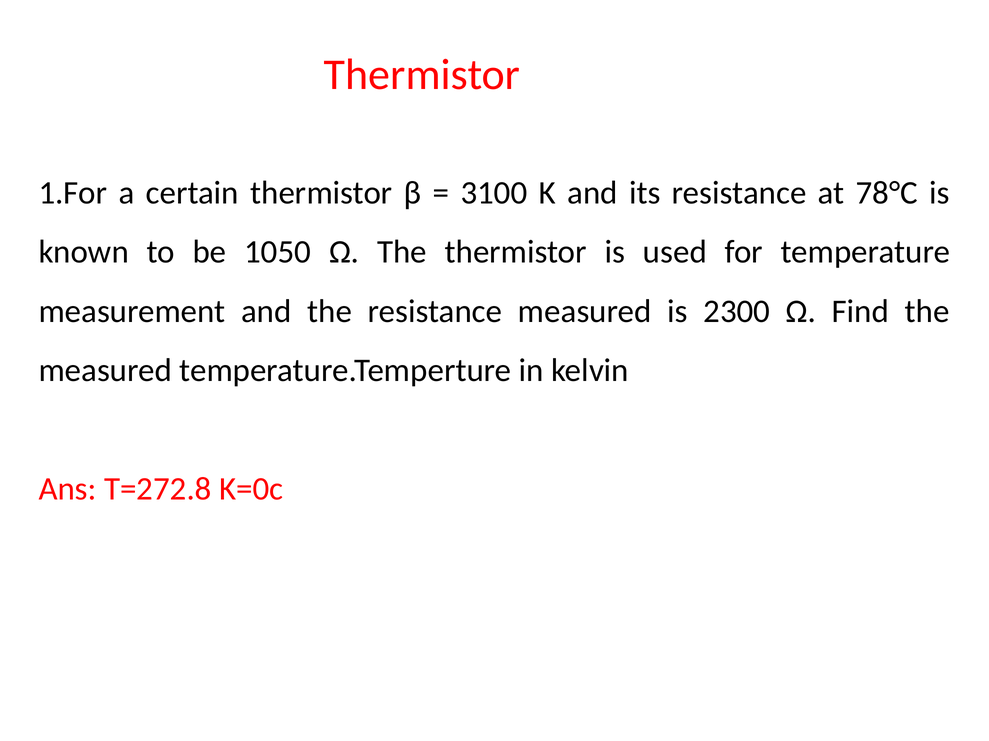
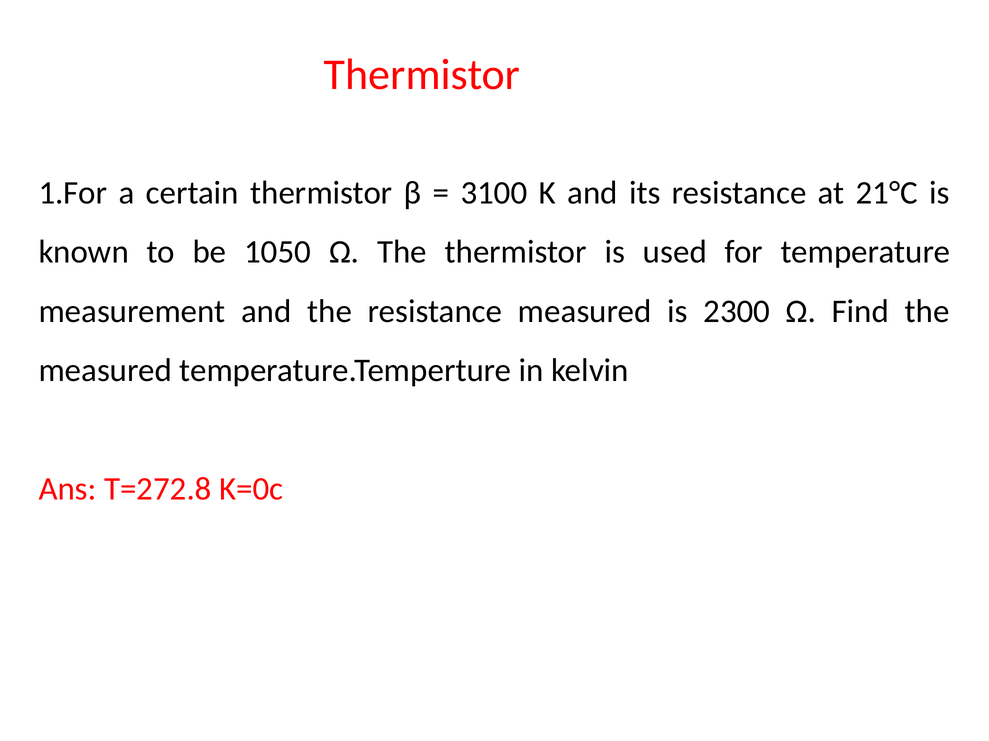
78°C: 78°C -> 21°C
